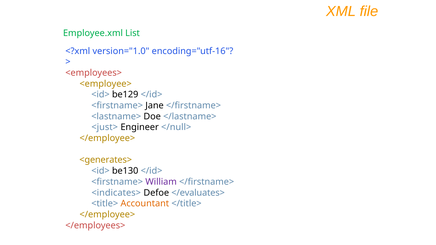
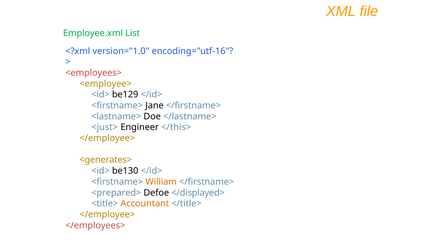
</null>: </null> -> </this>
William colour: purple -> orange
<indicates>: <indicates> -> <prepared>
</evaluates>: </evaluates> -> </displayed>
